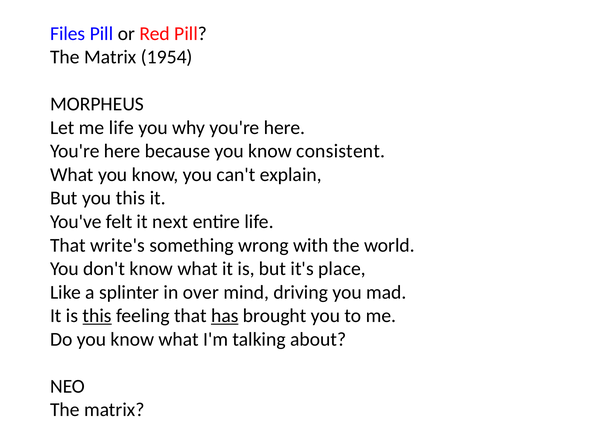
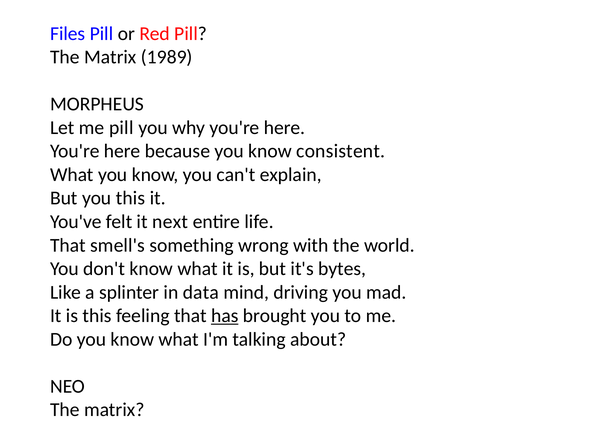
1954: 1954 -> 1989
me life: life -> pill
write's: write's -> smell's
place: place -> bytes
over: over -> data
this at (97, 316) underline: present -> none
